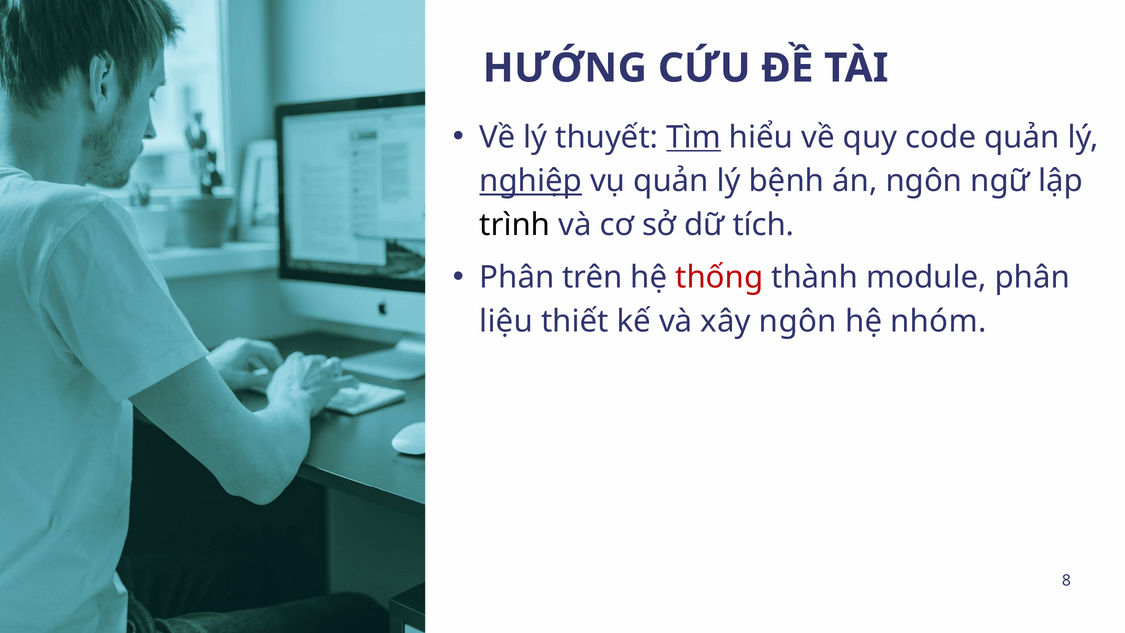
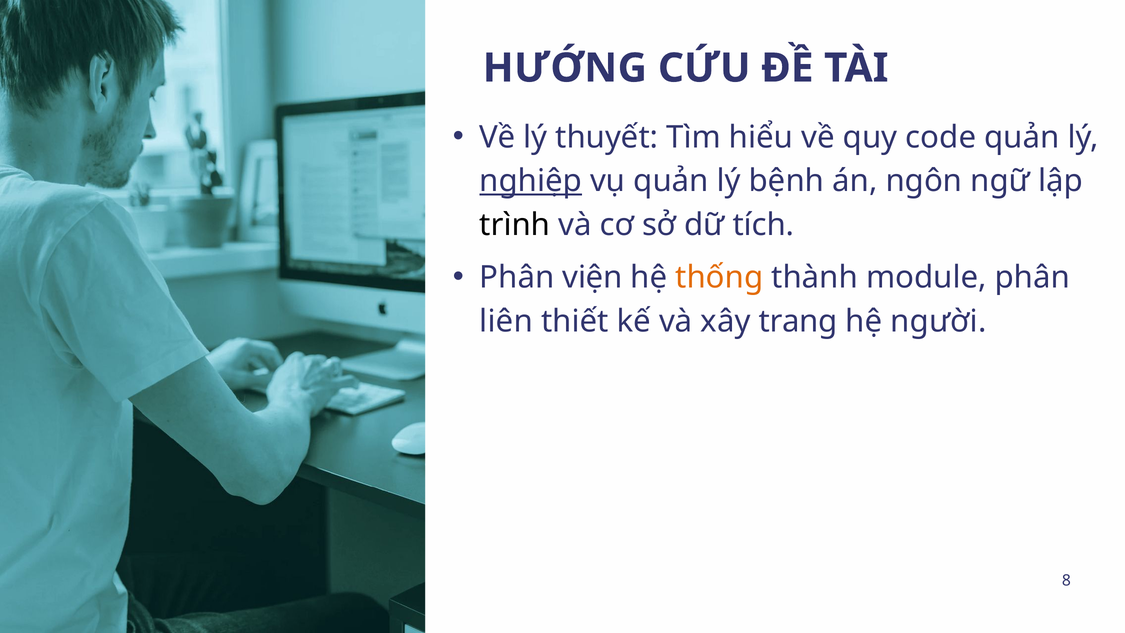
Tìm underline: present -> none
trên: trên -> viện
thống colour: red -> orange
liệu: liệu -> liên
xây ngôn: ngôn -> trang
nhóm: nhóm -> người
